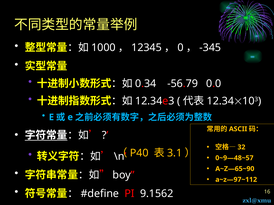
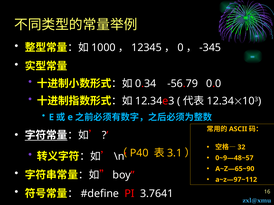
9.1562: 9.1562 -> 3.7641
